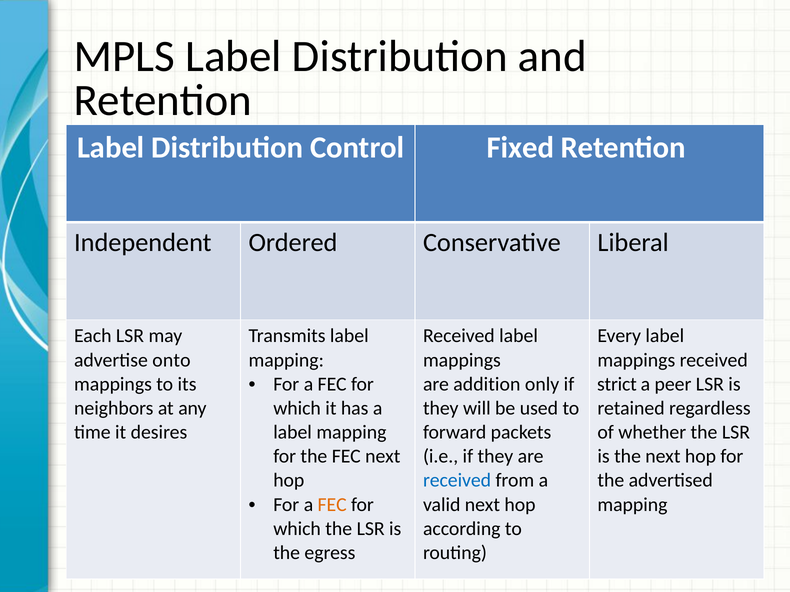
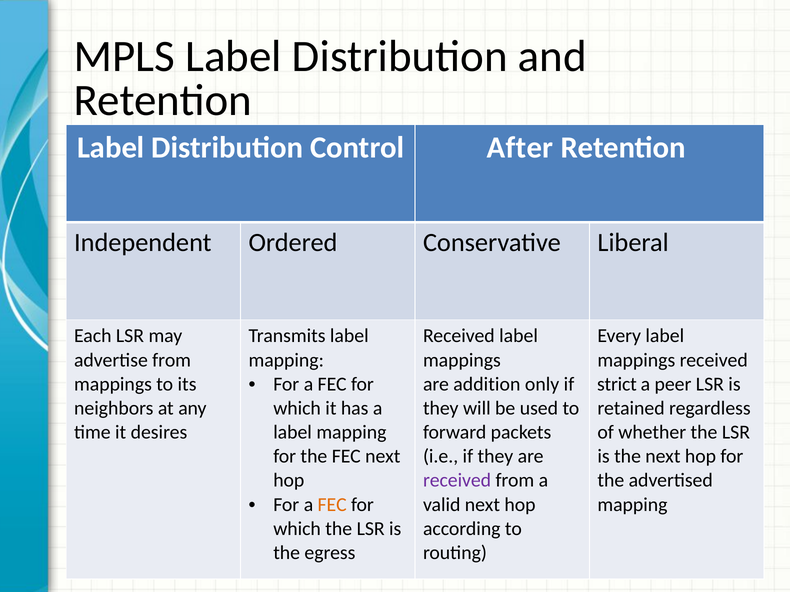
Fixed: Fixed -> After
advertise onto: onto -> from
received at (457, 481) colour: blue -> purple
